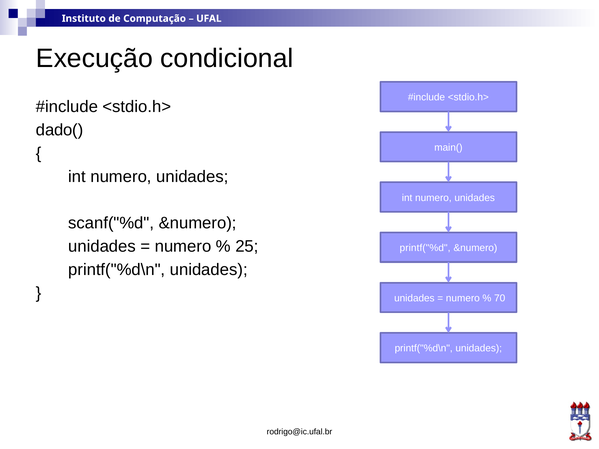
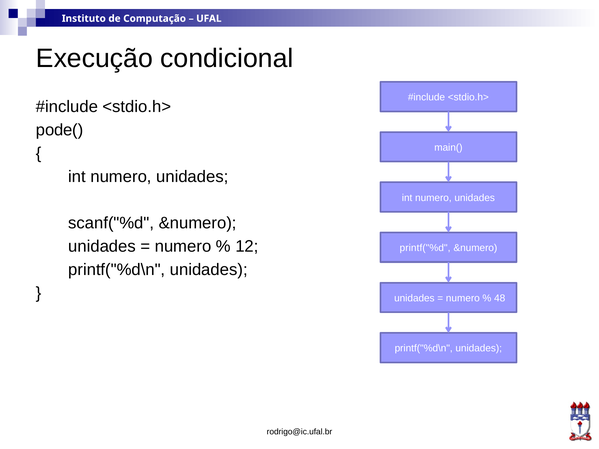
dado(: dado( -> pode(
25: 25 -> 12
70: 70 -> 48
